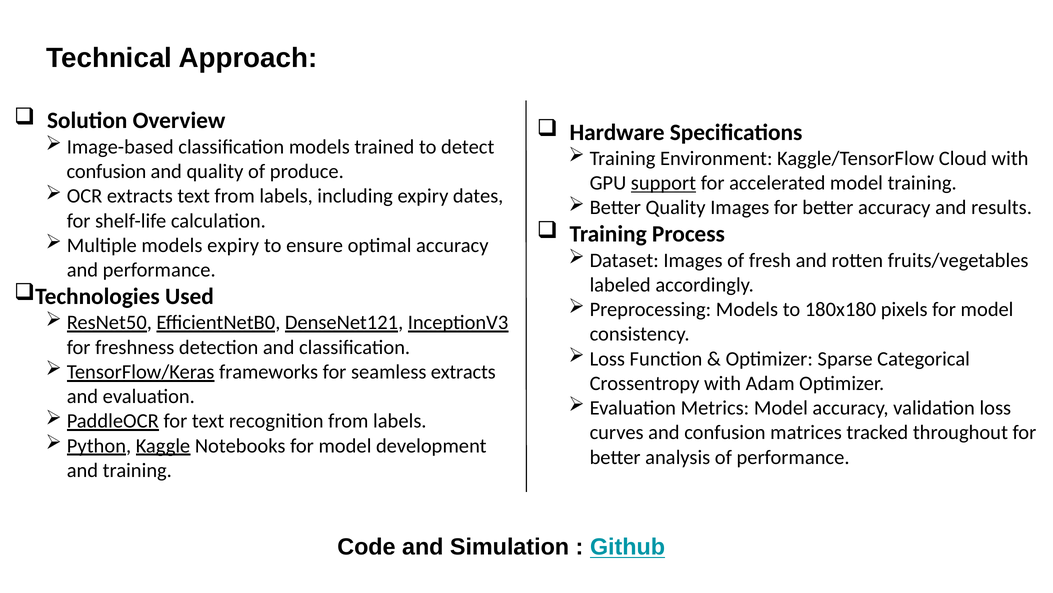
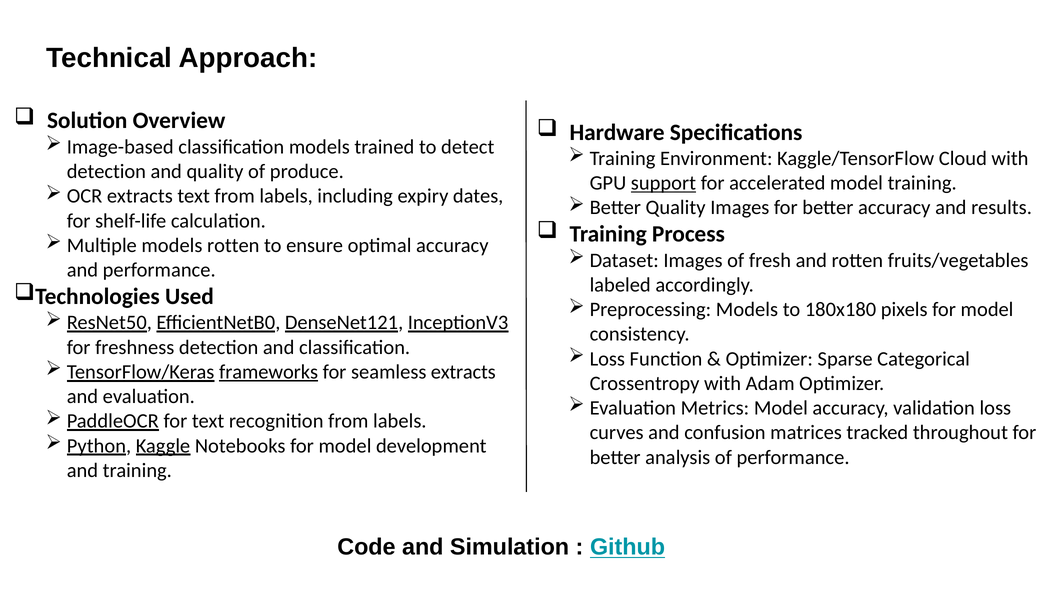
confusion at (106, 171): confusion -> detection
models expiry: expiry -> rotten
frameworks underline: none -> present
